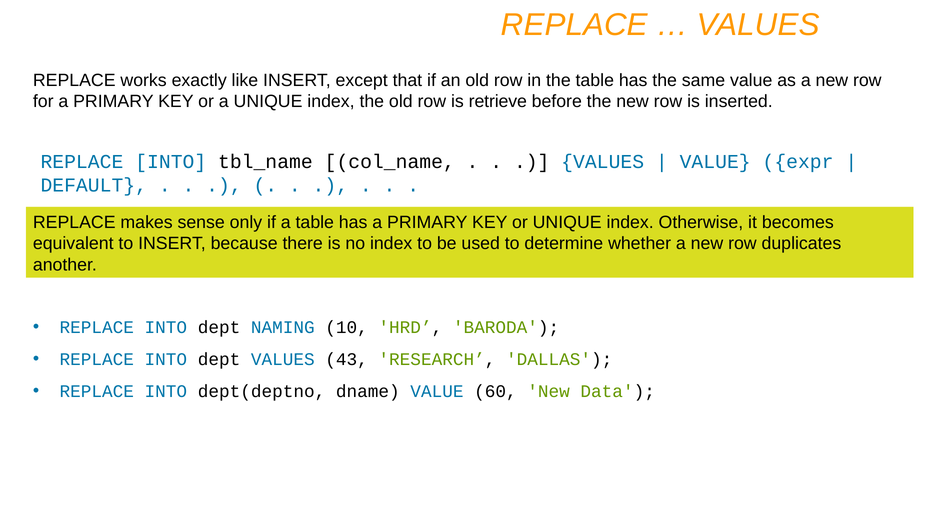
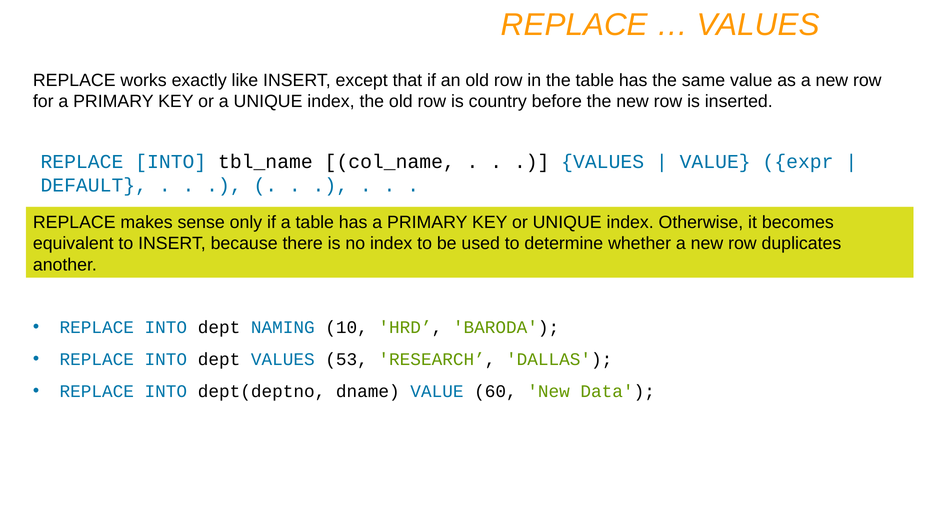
retrieve: retrieve -> country
43: 43 -> 53
